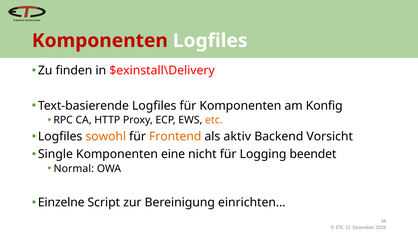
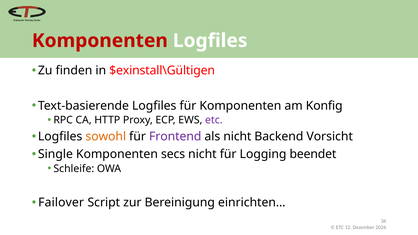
$exinstall\Delivery: $exinstall\Delivery -> $exinstall\Gültigen
etc at (214, 120) colour: orange -> purple
Frontend colour: orange -> purple
als aktiv: aktiv -> nicht
eine: eine -> secs
Normal: Normal -> Schleife
Einzelne: Einzelne -> Failover
